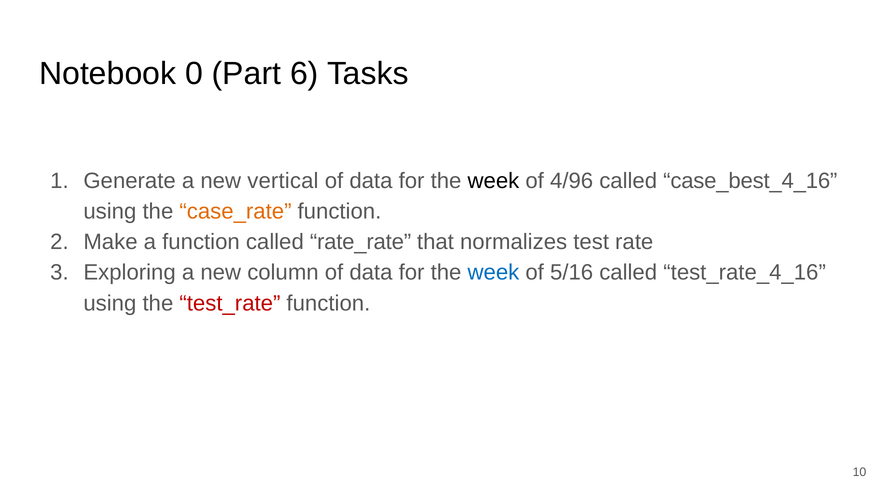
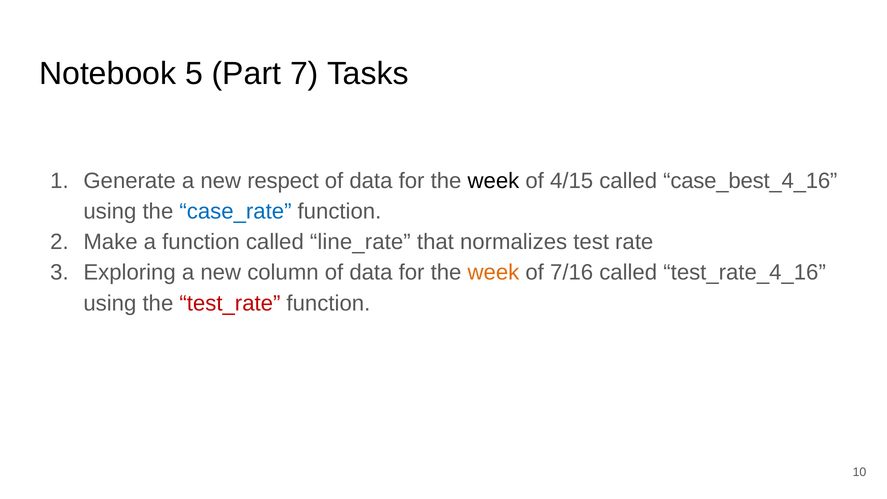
0: 0 -> 5
6: 6 -> 7
vertical: vertical -> respect
4/96: 4/96 -> 4/15
case_rate colour: orange -> blue
rate_rate: rate_rate -> line_rate
week at (493, 273) colour: blue -> orange
5/16: 5/16 -> 7/16
